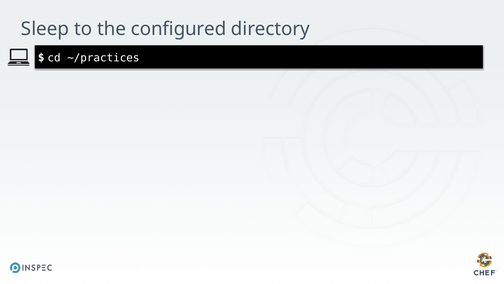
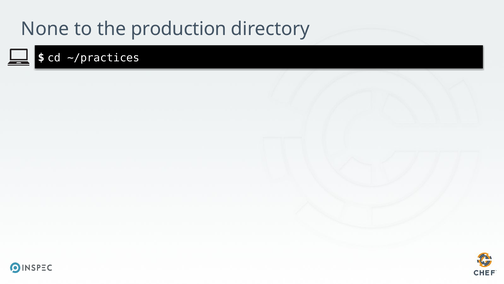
Sleep: Sleep -> None
configured: configured -> production
